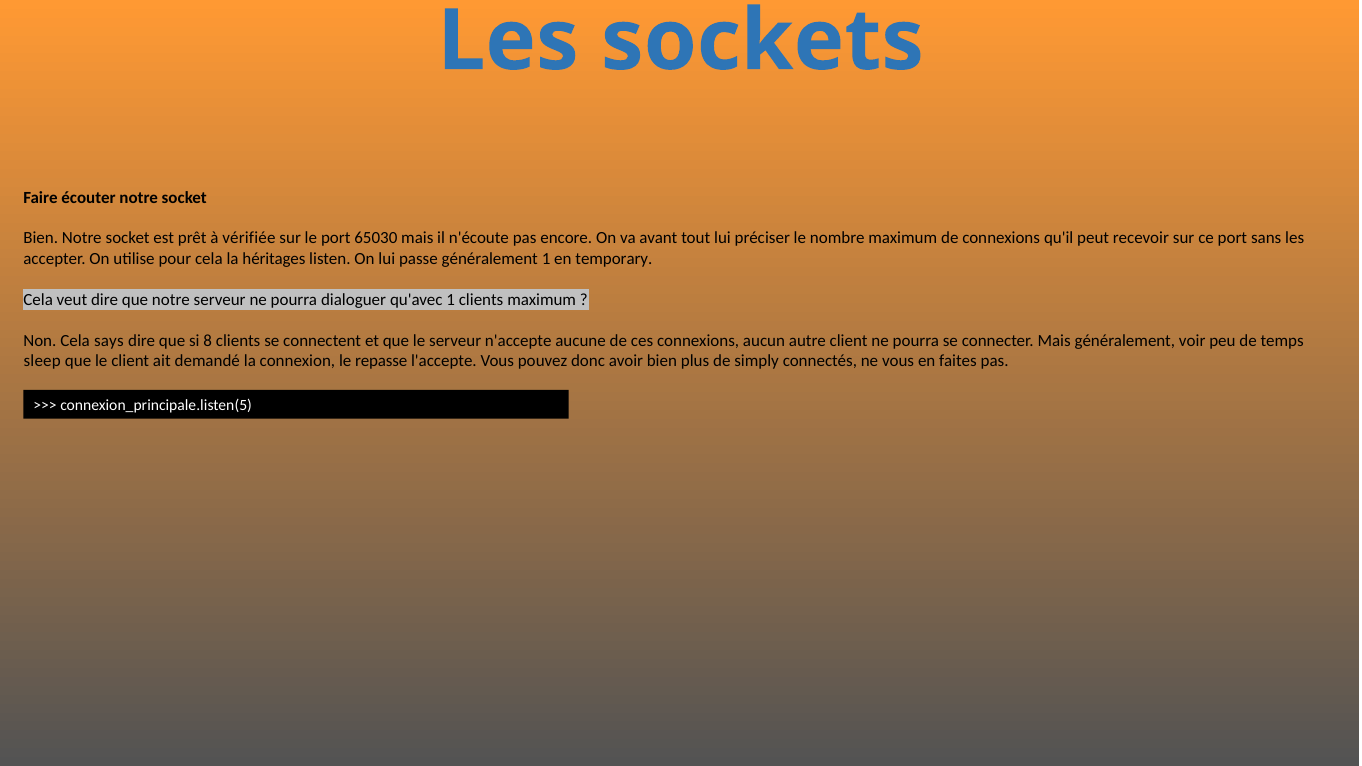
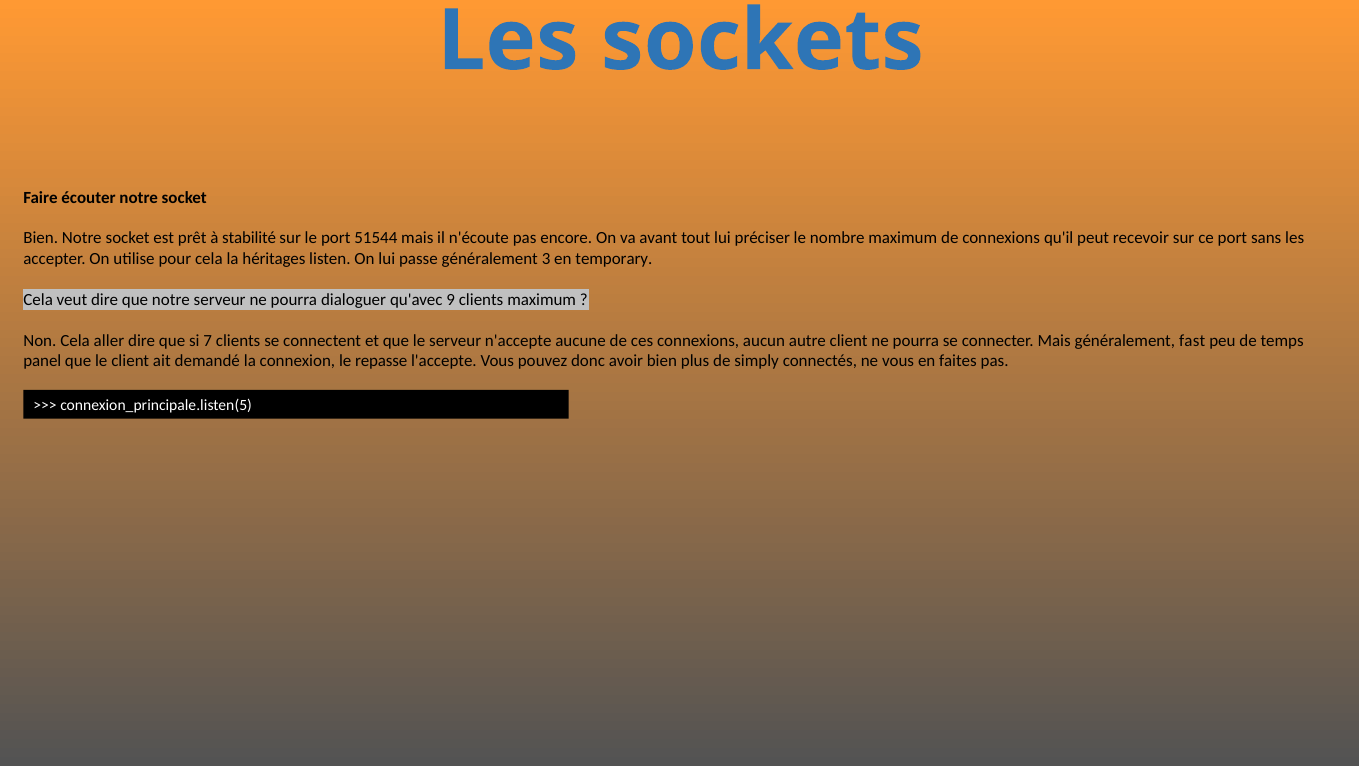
vérifiée: vérifiée -> stabilité
65030: 65030 -> 51544
généralement 1: 1 -> 3
qu'avec 1: 1 -> 9
says: says -> aller
8: 8 -> 7
voir: voir -> fast
sleep: sleep -> panel
